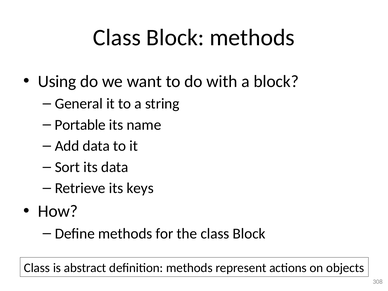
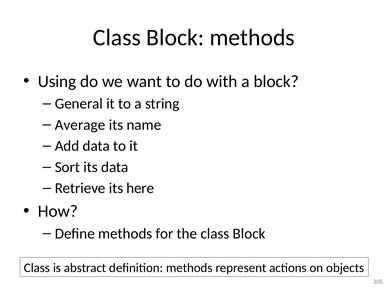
Portable: Portable -> Average
keys: keys -> here
